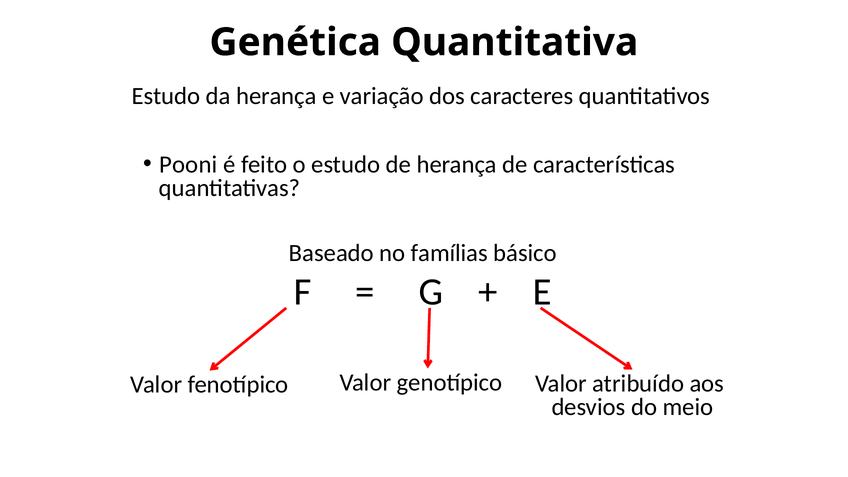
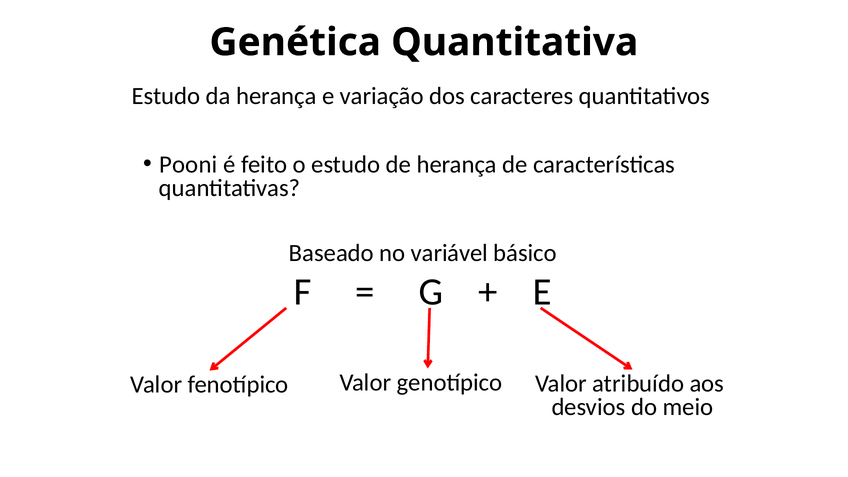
famílias: famílias -> variável
